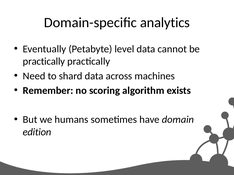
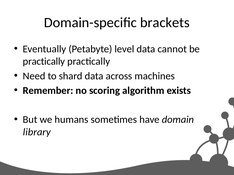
analytics: analytics -> brackets
edition: edition -> library
